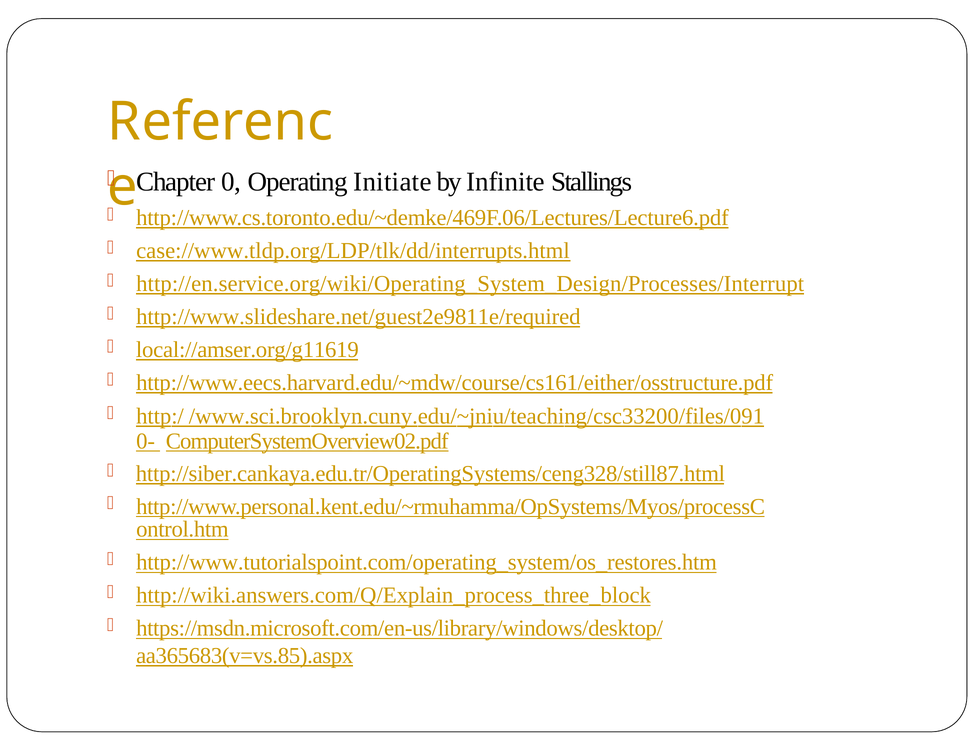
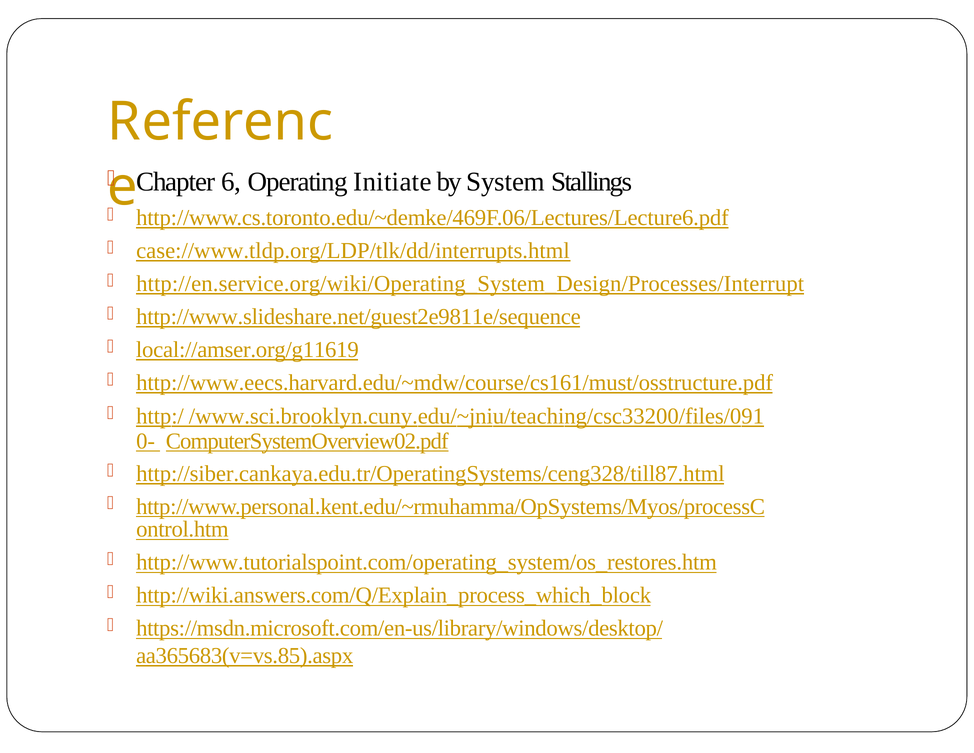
0: 0 -> 6
Infinite: Infinite -> System
http://www.slideshare.net/guest2e9811e/required: http://www.slideshare.net/guest2e9811e/required -> http://www.slideshare.net/guest2e9811e/sequence
http://www.eecs.harvard.edu/~mdw/course/cs161/either/osstructure.pdf: http://www.eecs.harvard.edu/~mdw/course/cs161/either/osstructure.pdf -> http://www.eecs.harvard.edu/~mdw/course/cs161/must/osstructure.pdf
http://siber.cankaya.edu.tr/OperatingSystems/ceng328/still87.html: http://siber.cankaya.edu.tr/OperatingSystems/ceng328/still87.html -> http://siber.cankaya.edu.tr/OperatingSystems/ceng328/till87.html
http://wiki.answers.com/Q/Explain_process_three_block: http://wiki.answers.com/Q/Explain_process_three_block -> http://wiki.answers.com/Q/Explain_process_which_block
